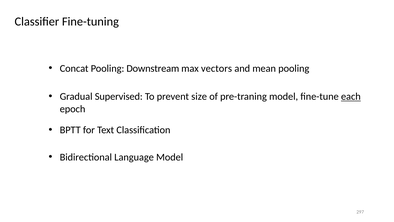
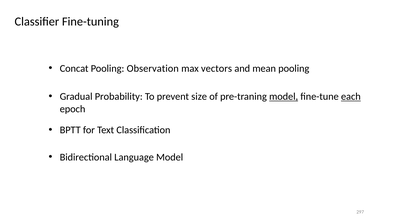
Downstream: Downstream -> Observation
Supervised: Supervised -> Probability
model at (284, 96) underline: none -> present
